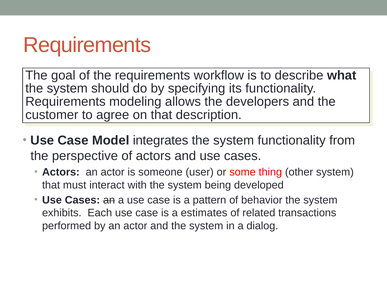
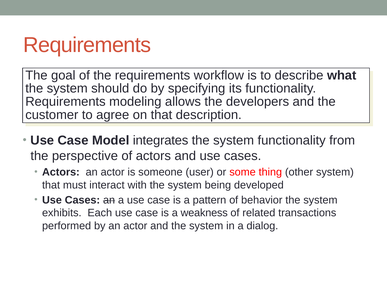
estimates: estimates -> weakness
